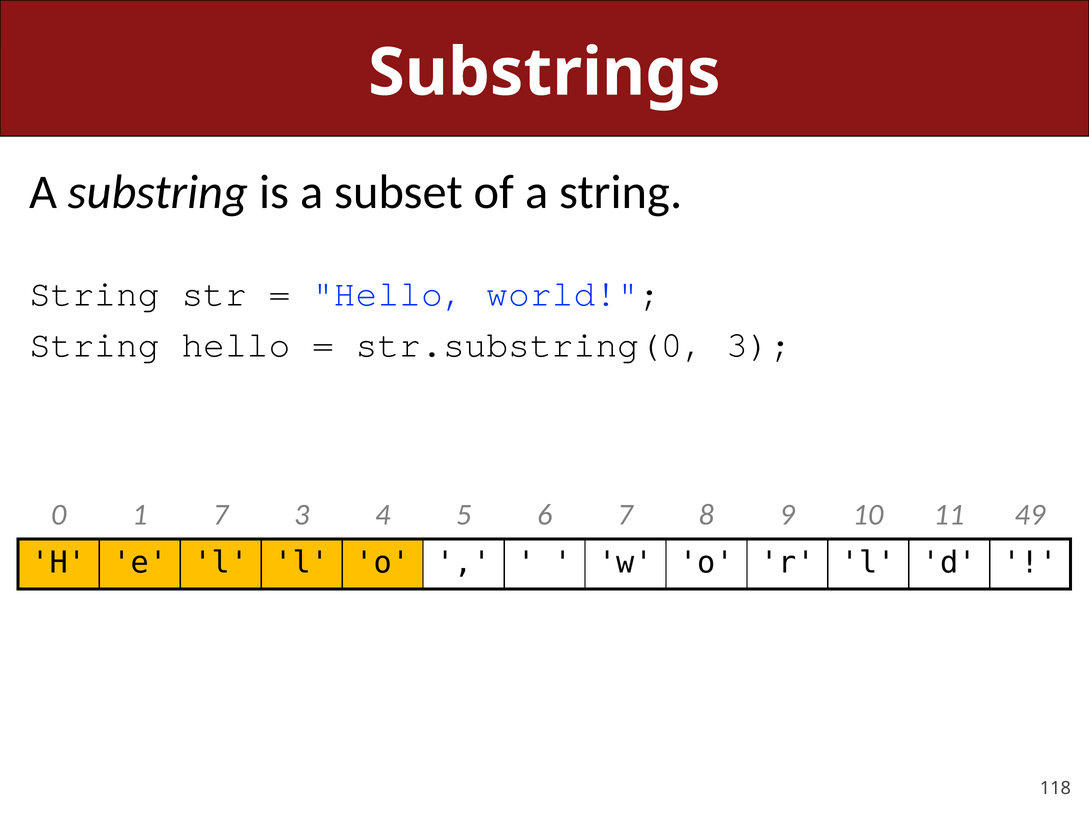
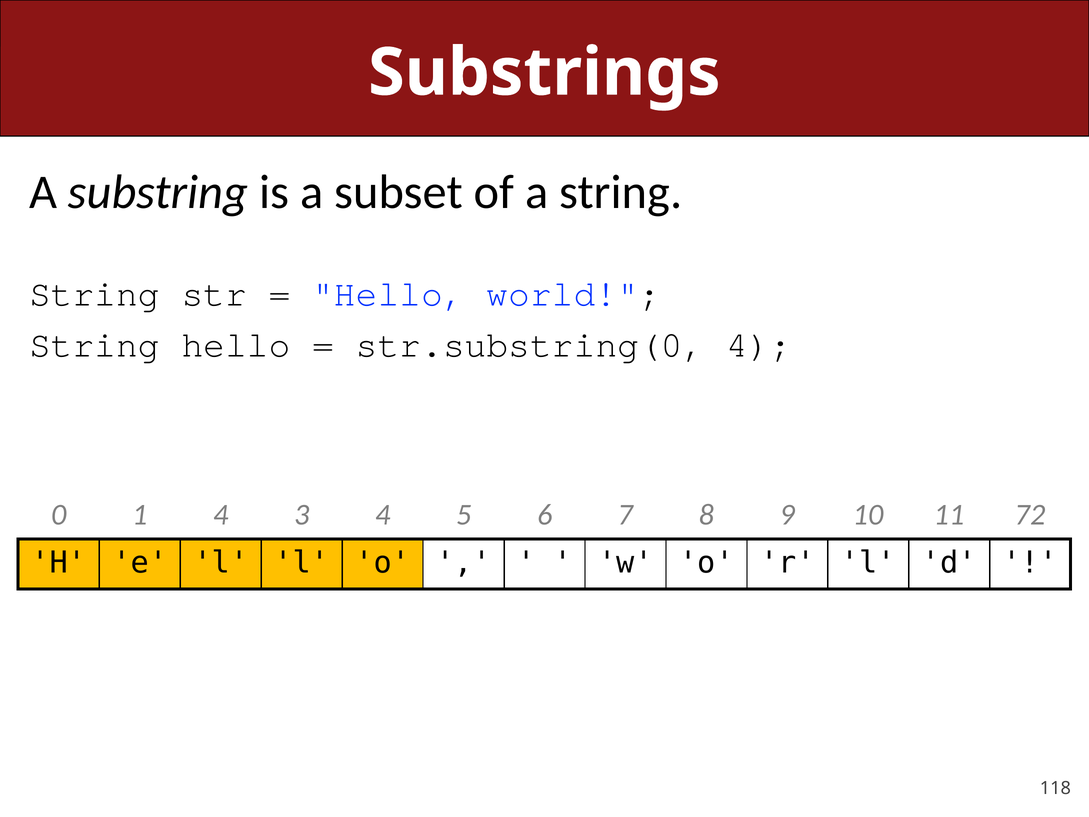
str.substring(0 3: 3 -> 4
1 7: 7 -> 4
49: 49 -> 72
